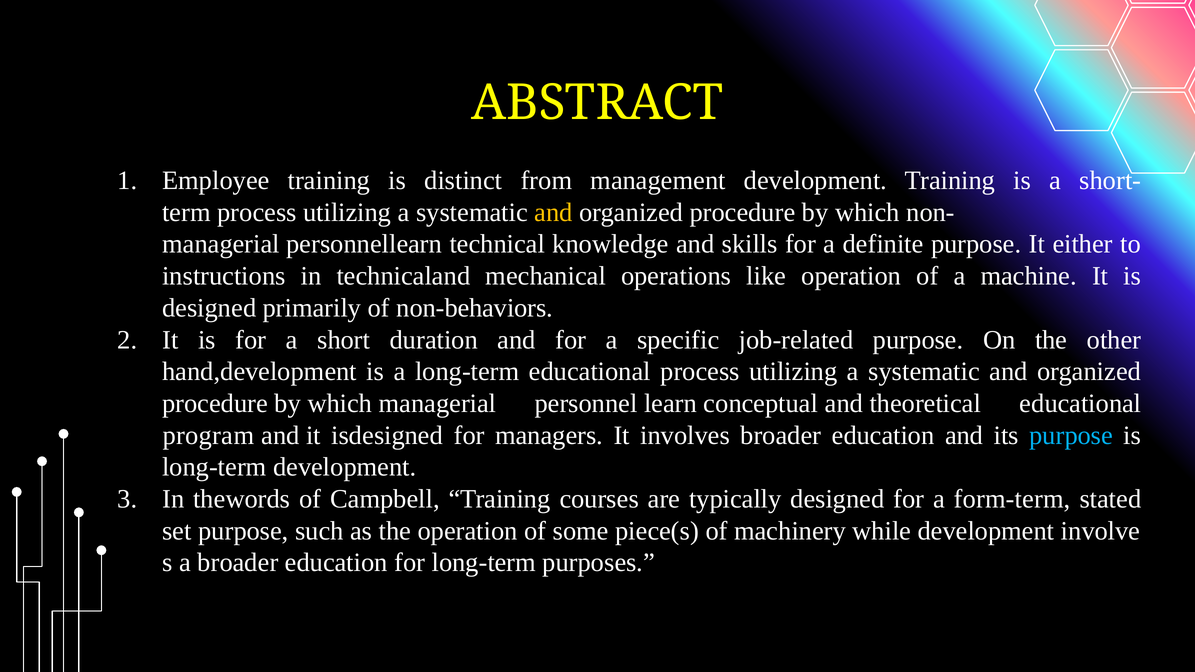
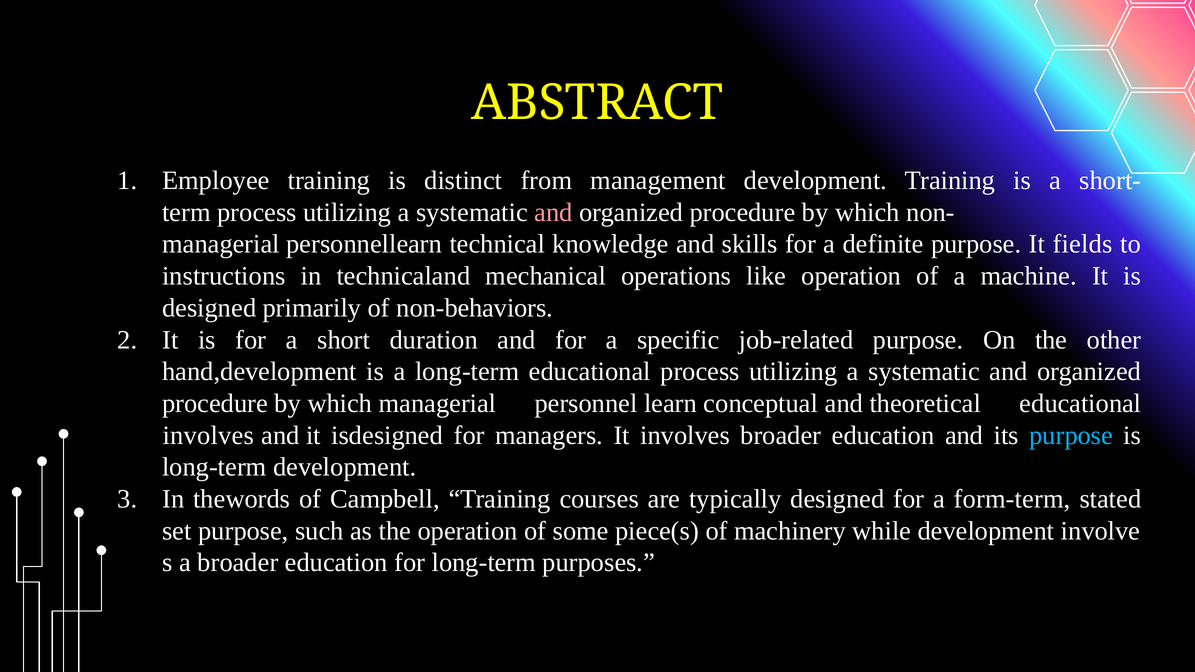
and at (554, 212) colour: yellow -> pink
either: either -> fields
program at (208, 435): program -> involves
